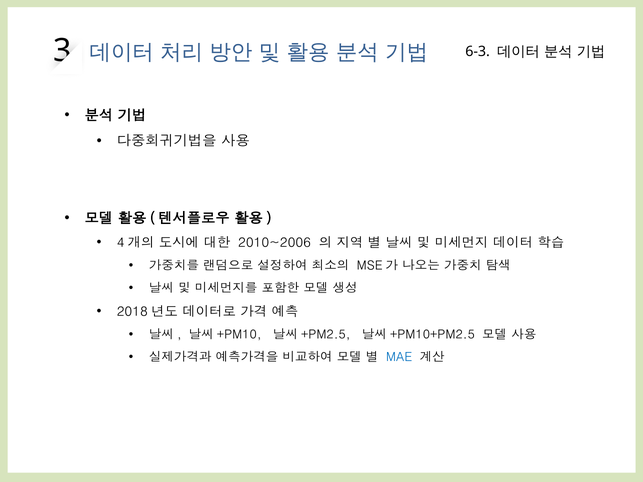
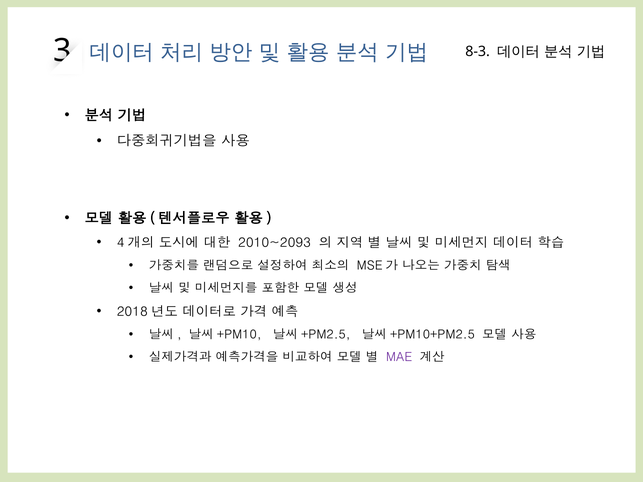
6-3: 6-3 -> 8-3
2010~2006: 2010~2006 -> 2010~2093
MAE colour: blue -> purple
